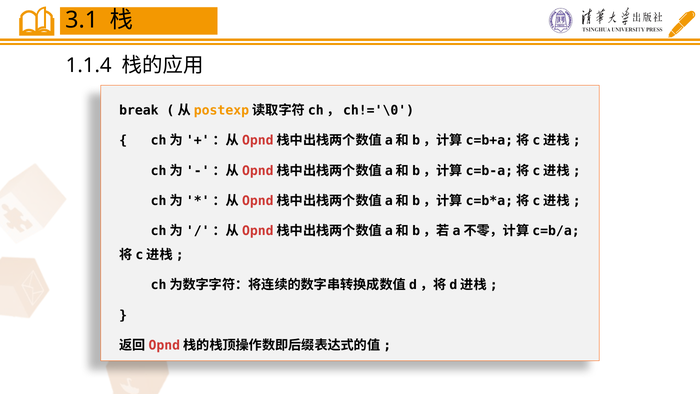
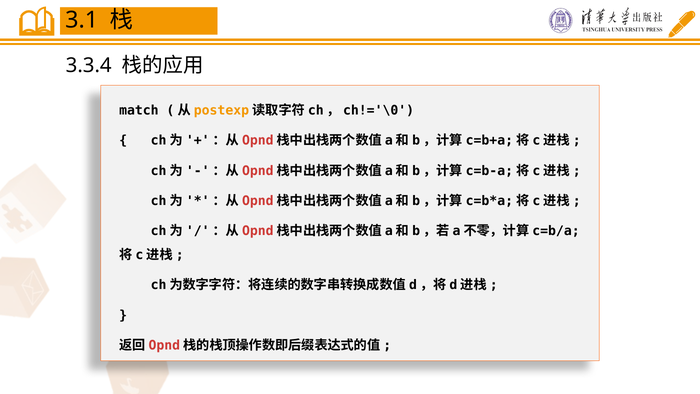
1.1.4: 1.1.4 -> 3.3.4
break: break -> match
